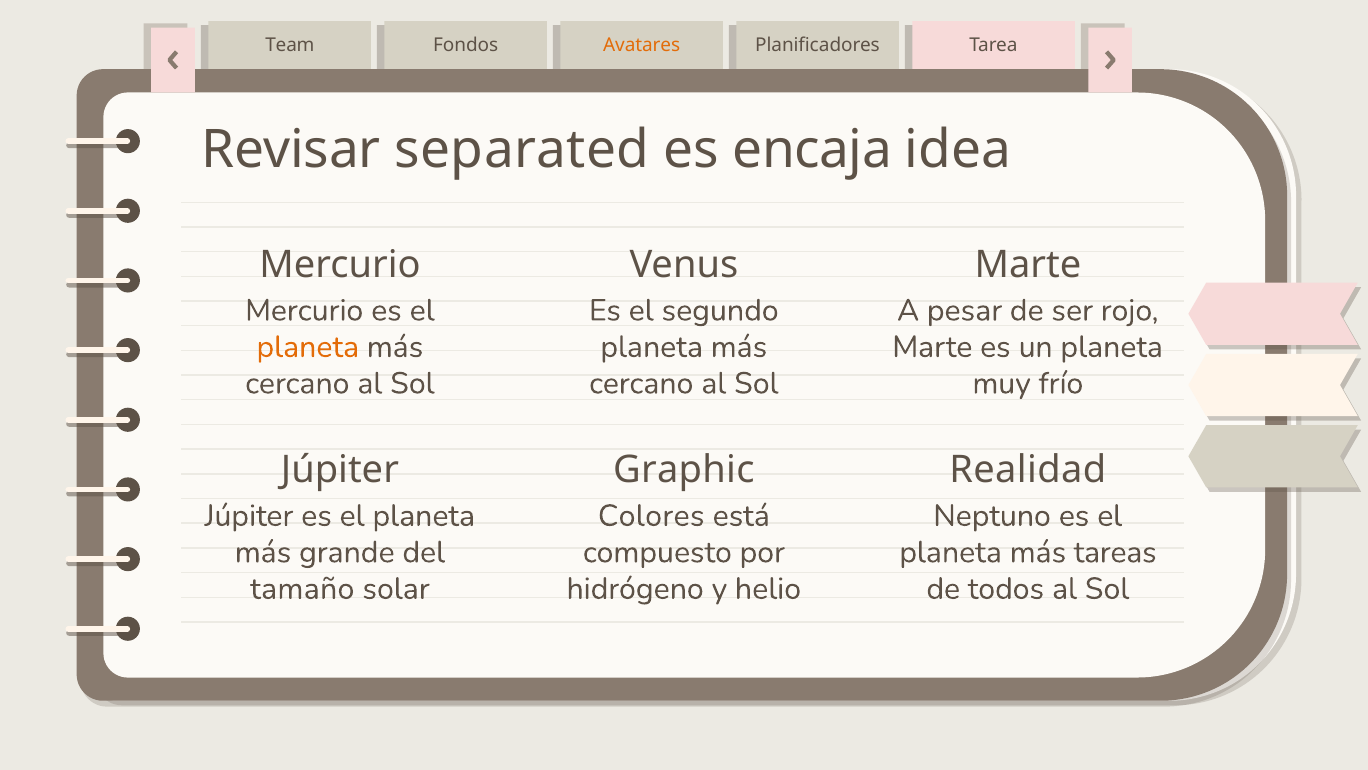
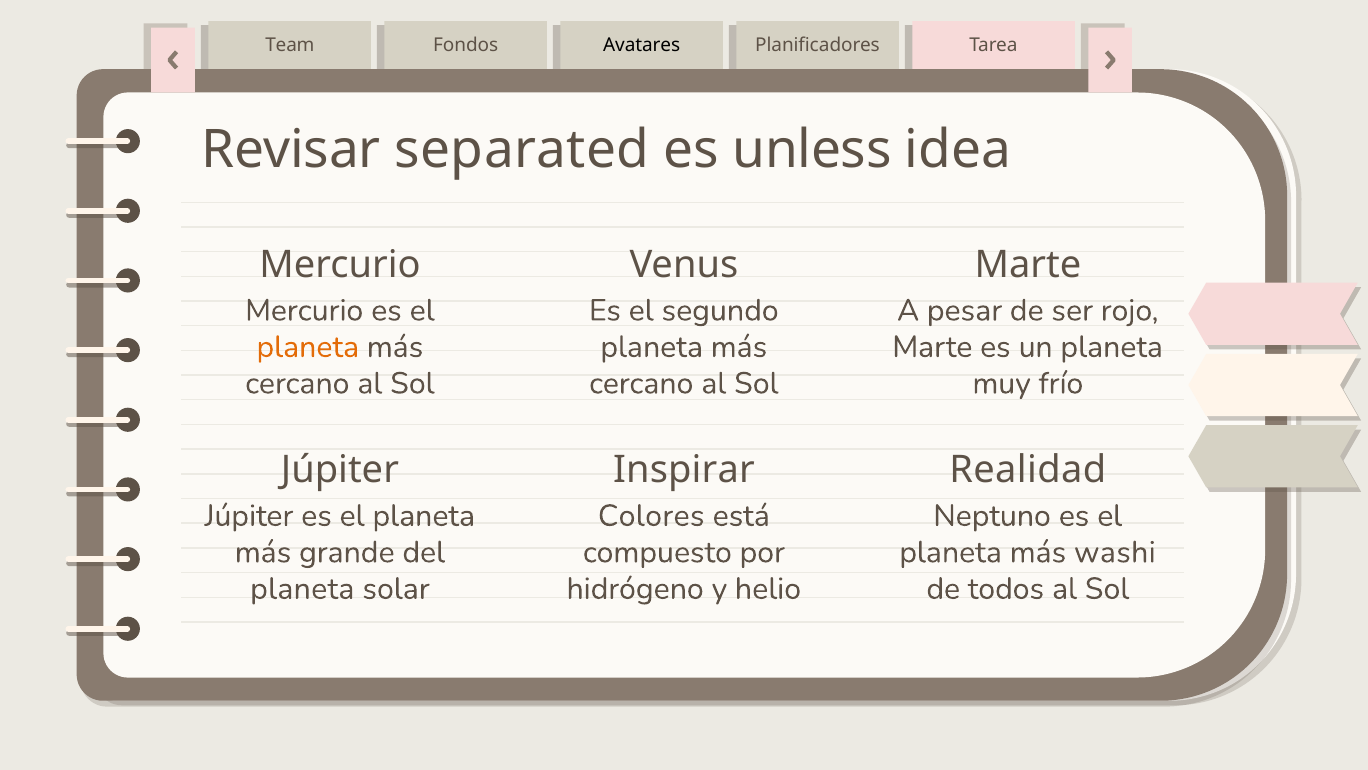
Avatares colour: orange -> black
encaja: encaja -> unless
Graphic: Graphic -> Inspirar
tareas: tareas -> washi
tamaño at (302, 588): tamaño -> planeta
